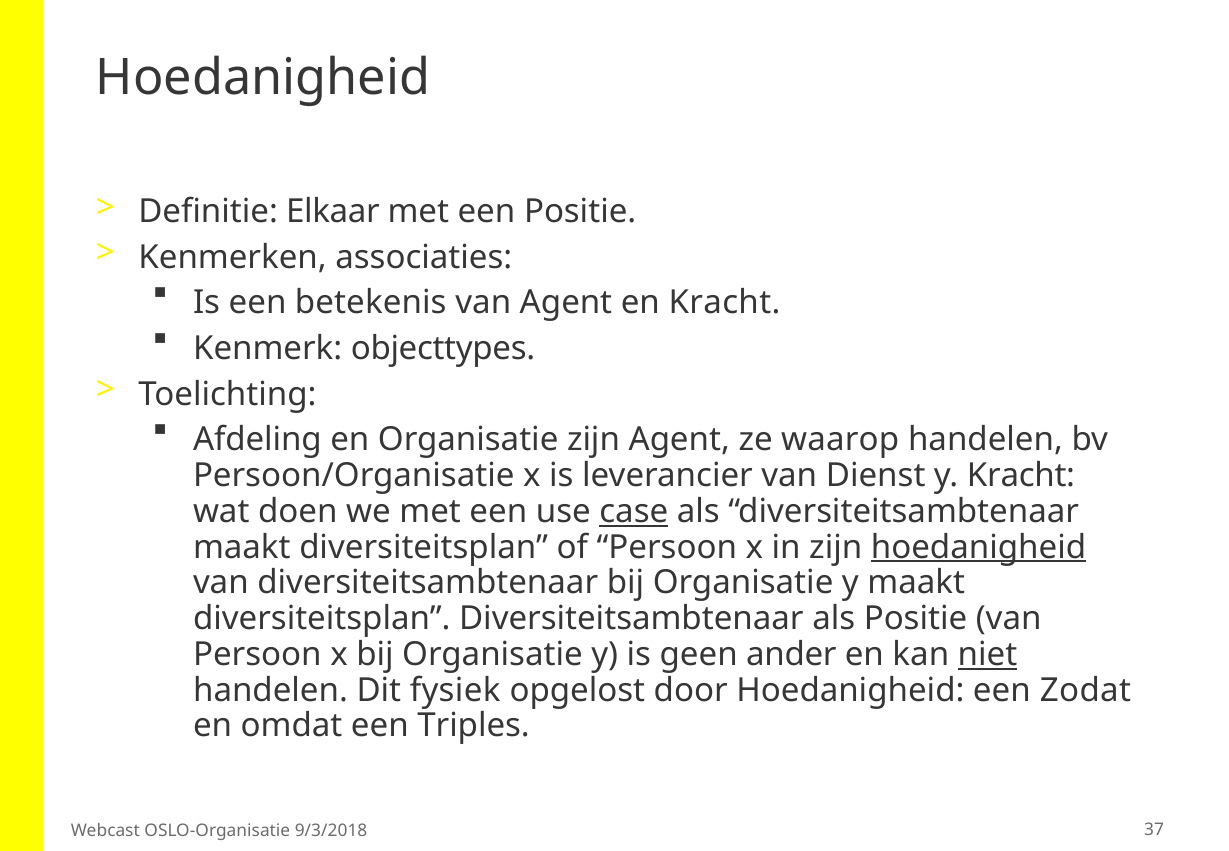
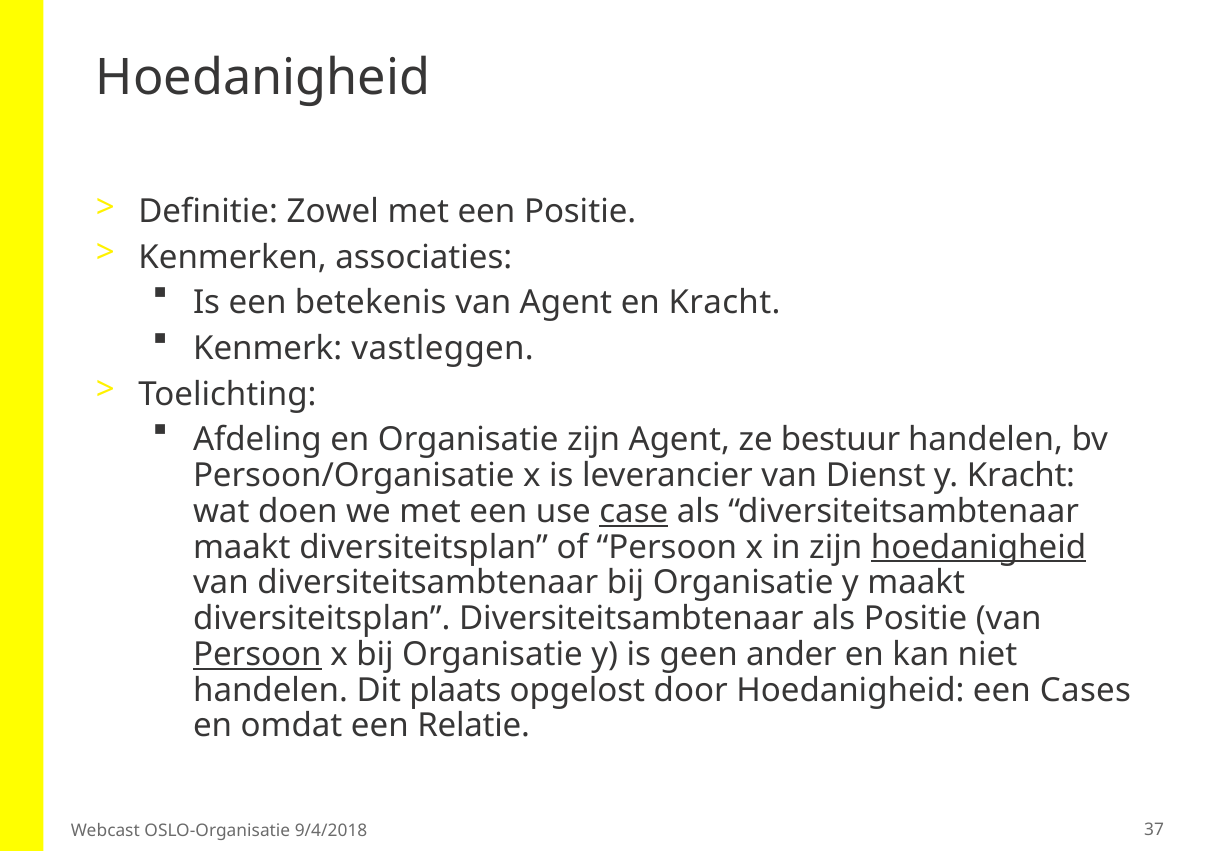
Elkaar: Elkaar -> Zowel
objecttypes: objecttypes -> vastleggen
waarop: waarop -> bestuur
Persoon at (257, 654) underline: none -> present
niet underline: present -> none
fysiek: fysiek -> plaats
Zodat: Zodat -> Cases
Triples: Triples -> Relatie
9/3/2018: 9/3/2018 -> 9/4/2018
